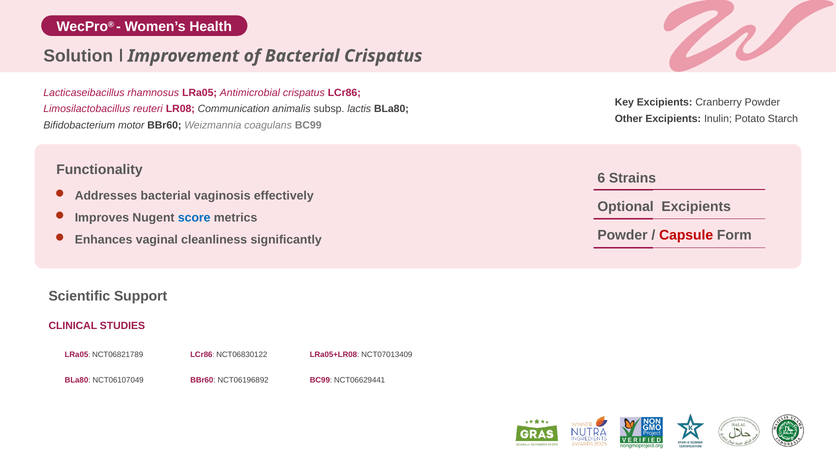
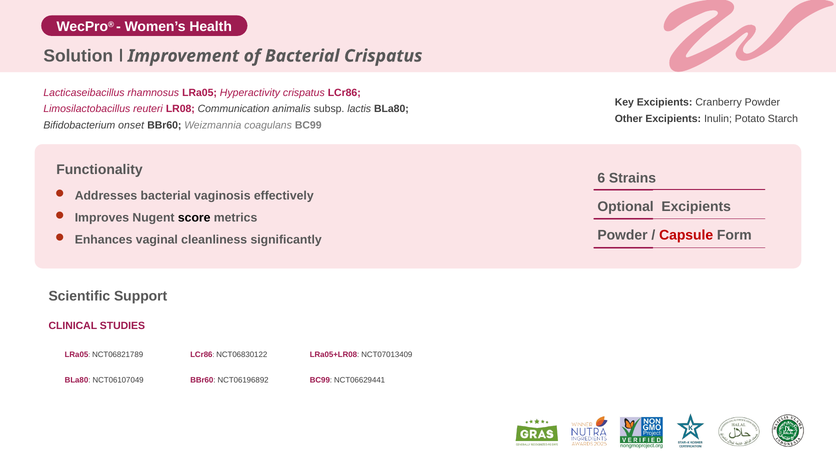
Antimicrobial: Antimicrobial -> Hyperactivity
motor: motor -> onset
score colour: blue -> black
